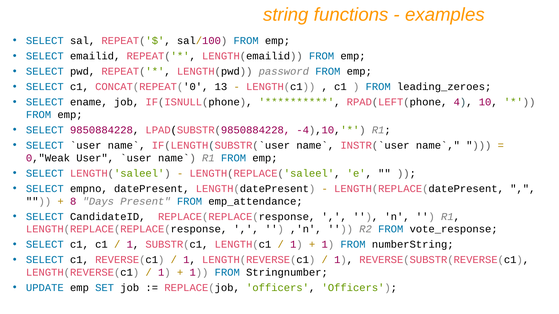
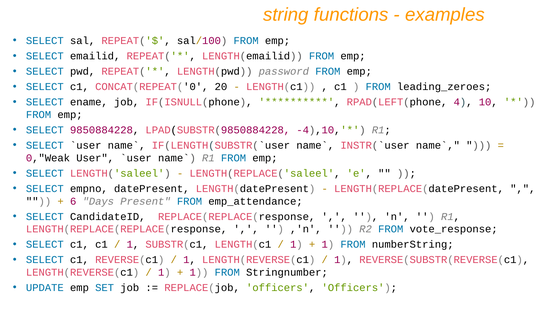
13: 13 -> 20
8: 8 -> 6
